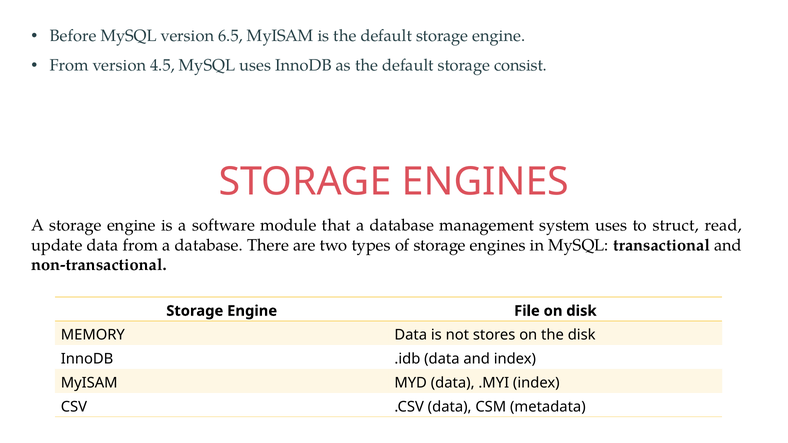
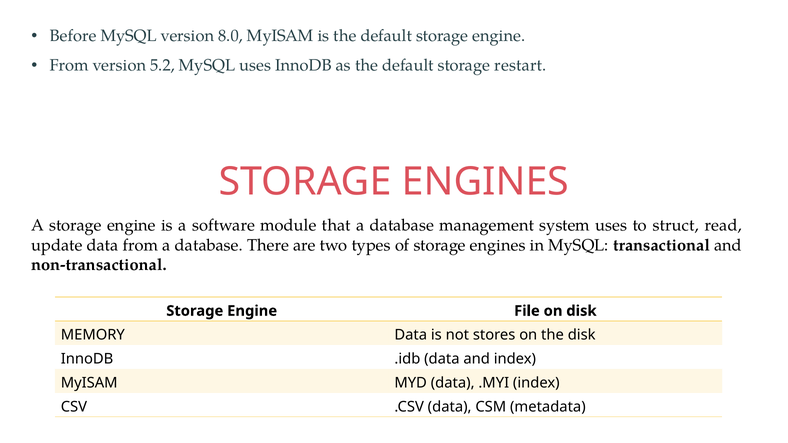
6.5: 6.5 -> 8.0
4.5: 4.5 -> 5.2
consist: consist -> restart
